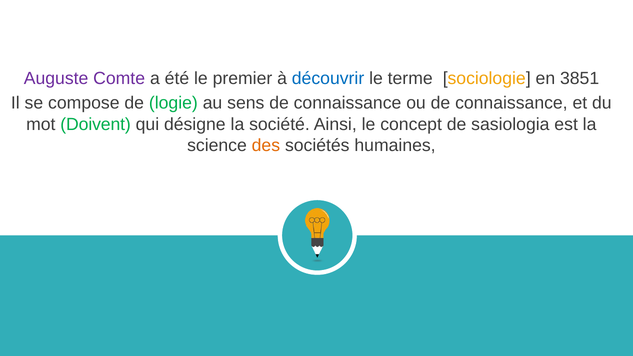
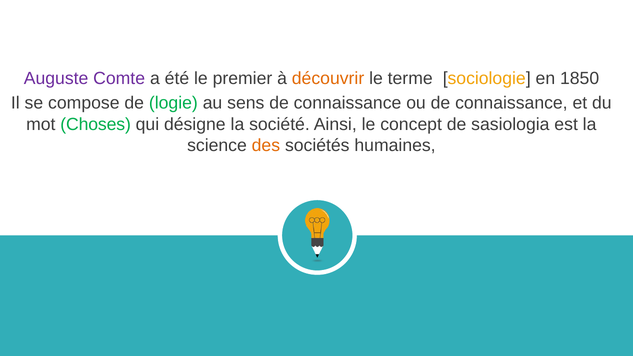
découvrir colour: blue -> orange
3851: 3851 -> 1850
Doivent: Doivent -> Choses
